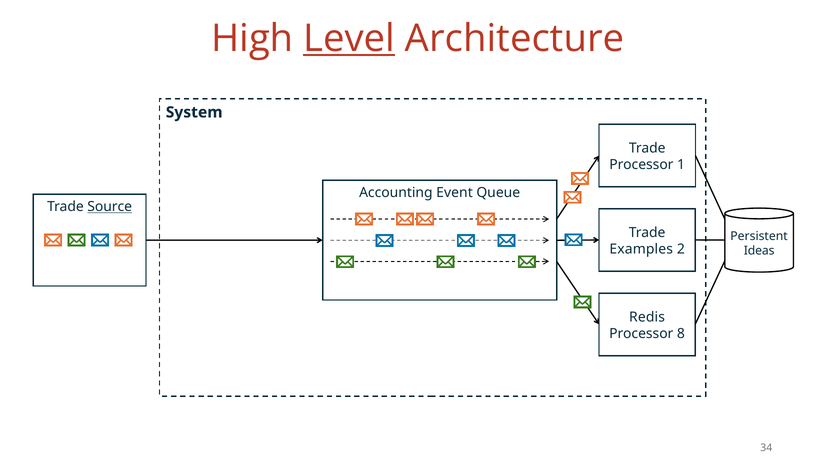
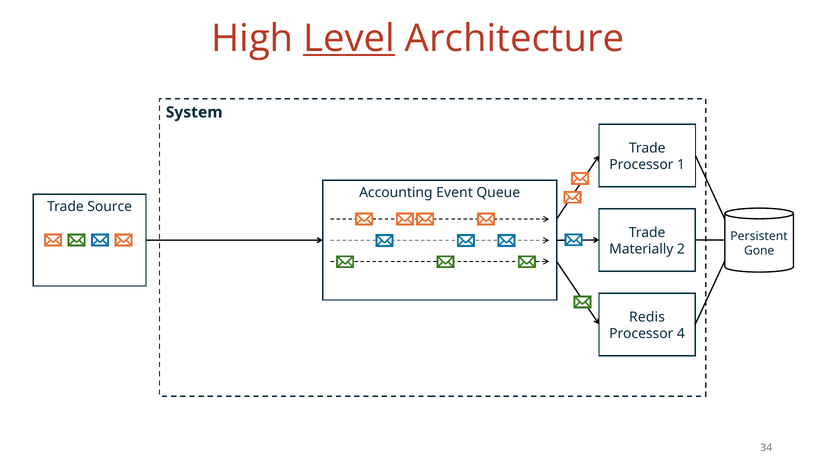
Source underline: present -> none
Examples: Examples -> Materially
Ideas: Ideas -> Gone
8: 8 -> 4
